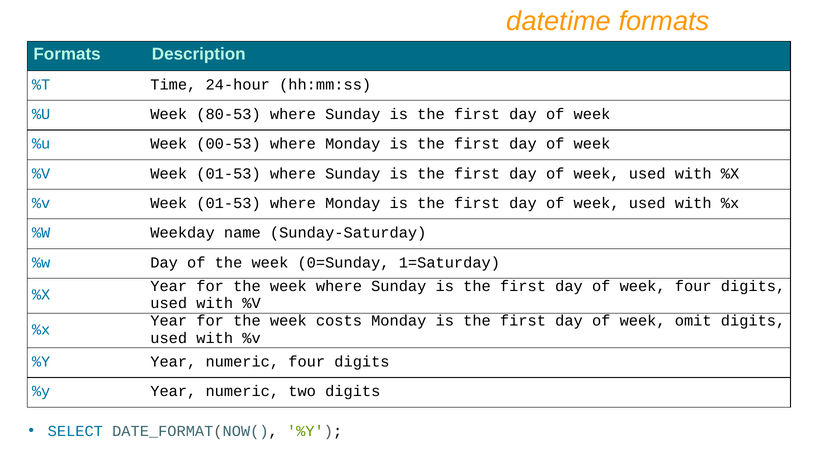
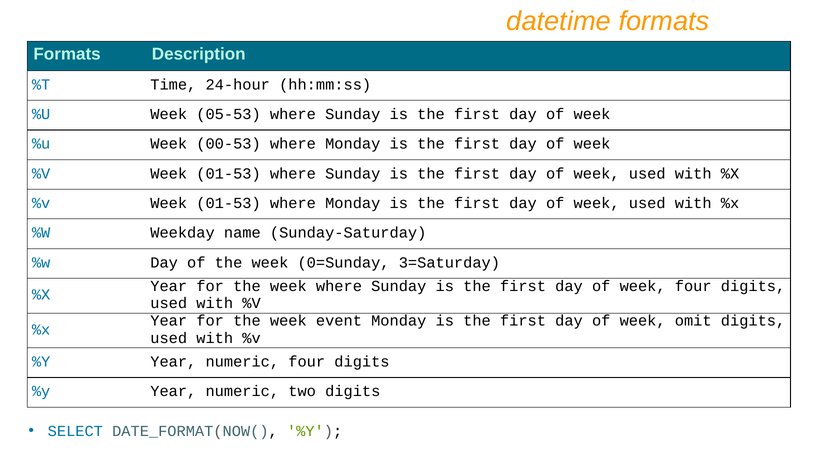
80-53: 80-53 -> 05-53
1=Saturday: 1=Saturday -> 3=Saturday
costs: costs -> event
